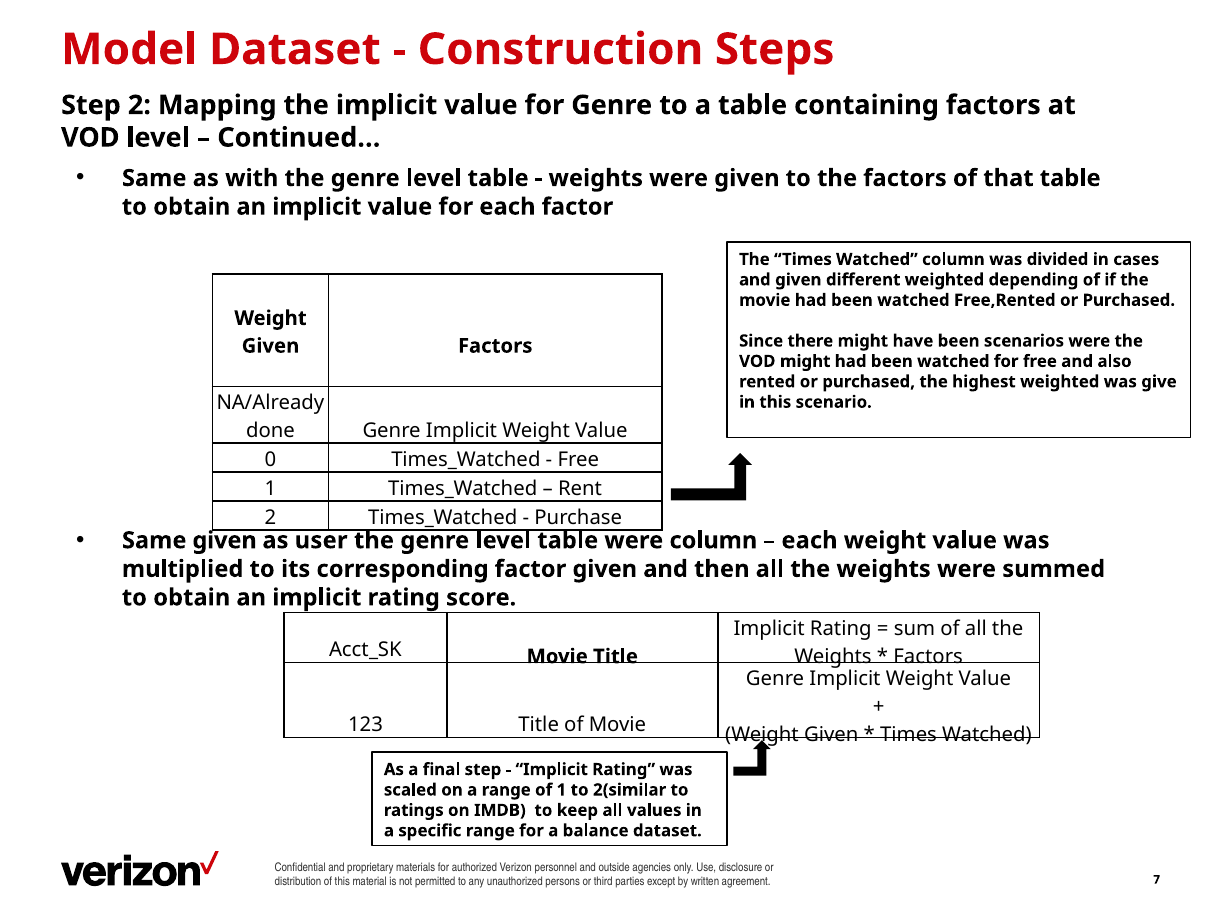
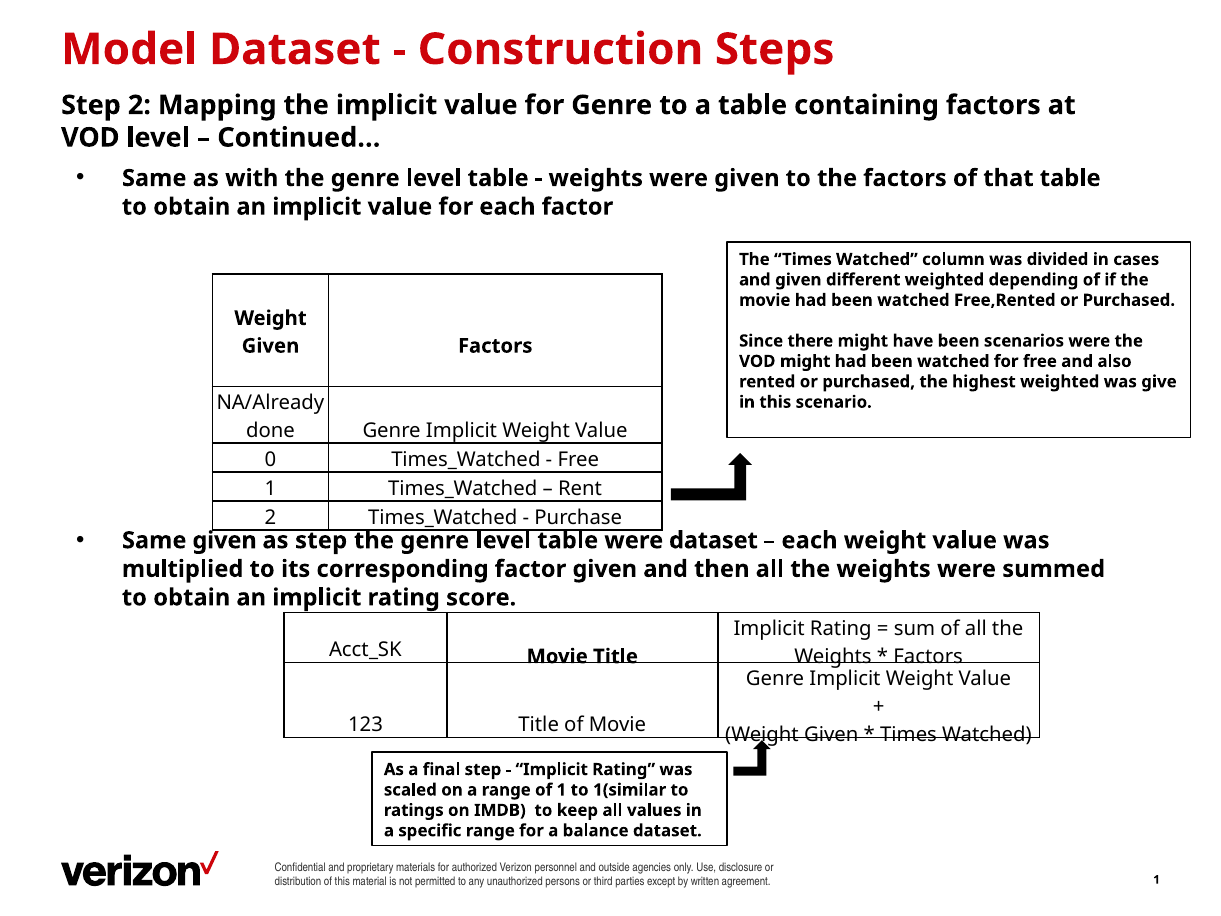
as user: user -> step
were column: column -> dataset
2(similar: 2(similar -> 1(similar
7 at (1157, 880): 7 -> 1
